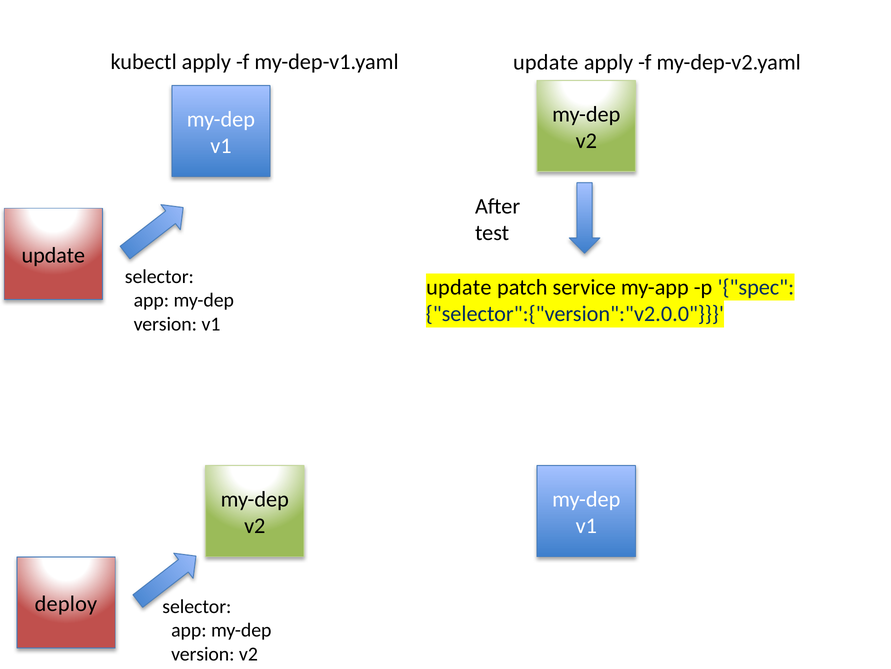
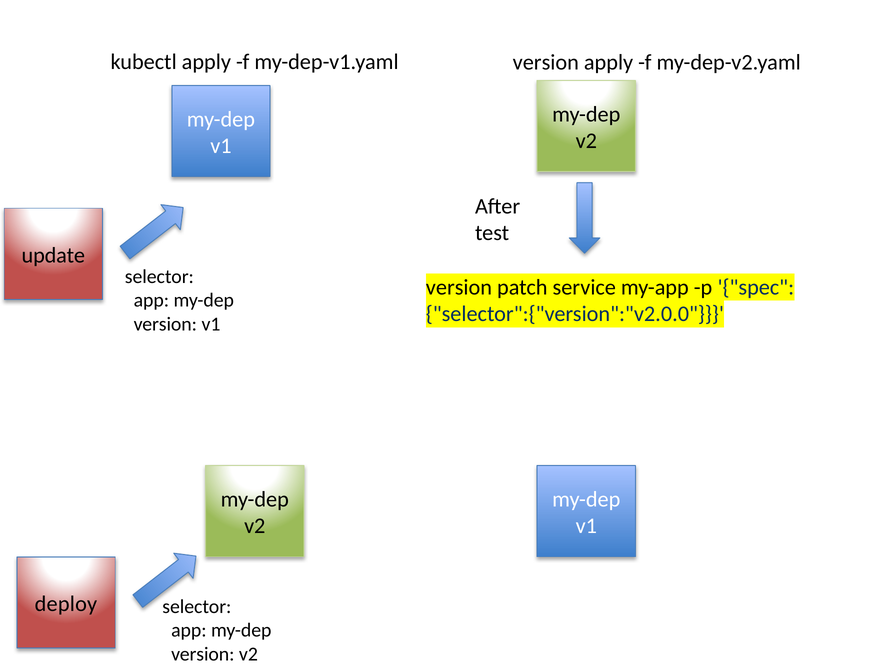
my-dep-v1.yaml update: update -> version
update at (459, 287): update -> version
